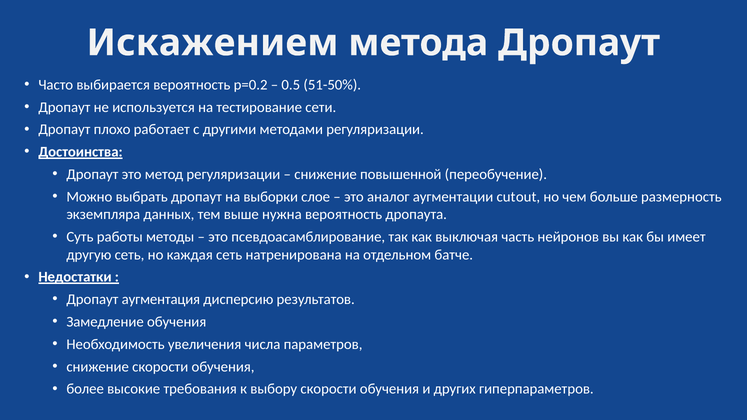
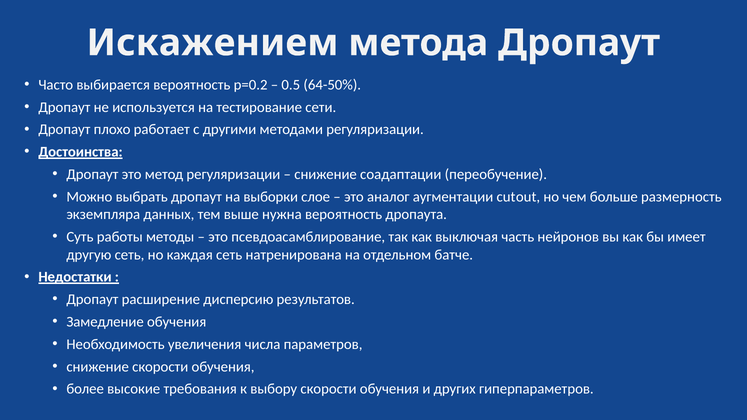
51-50%: 51-50% -> 64-50%
повышенной: повышенной -> соадаптации
аугментация: аугментация -> расширение
